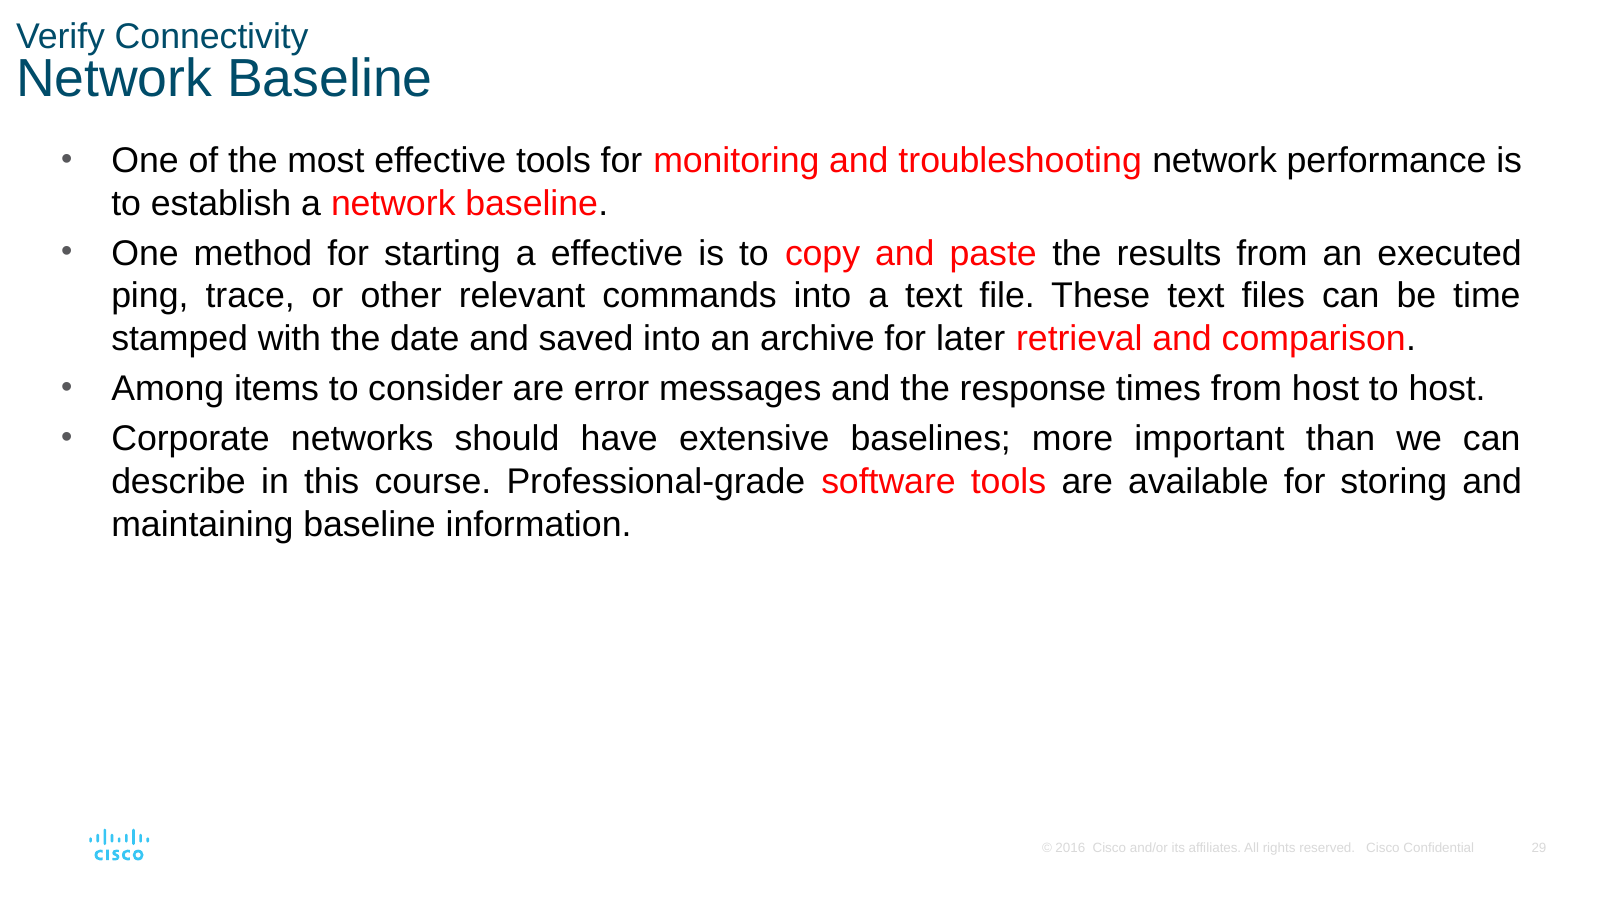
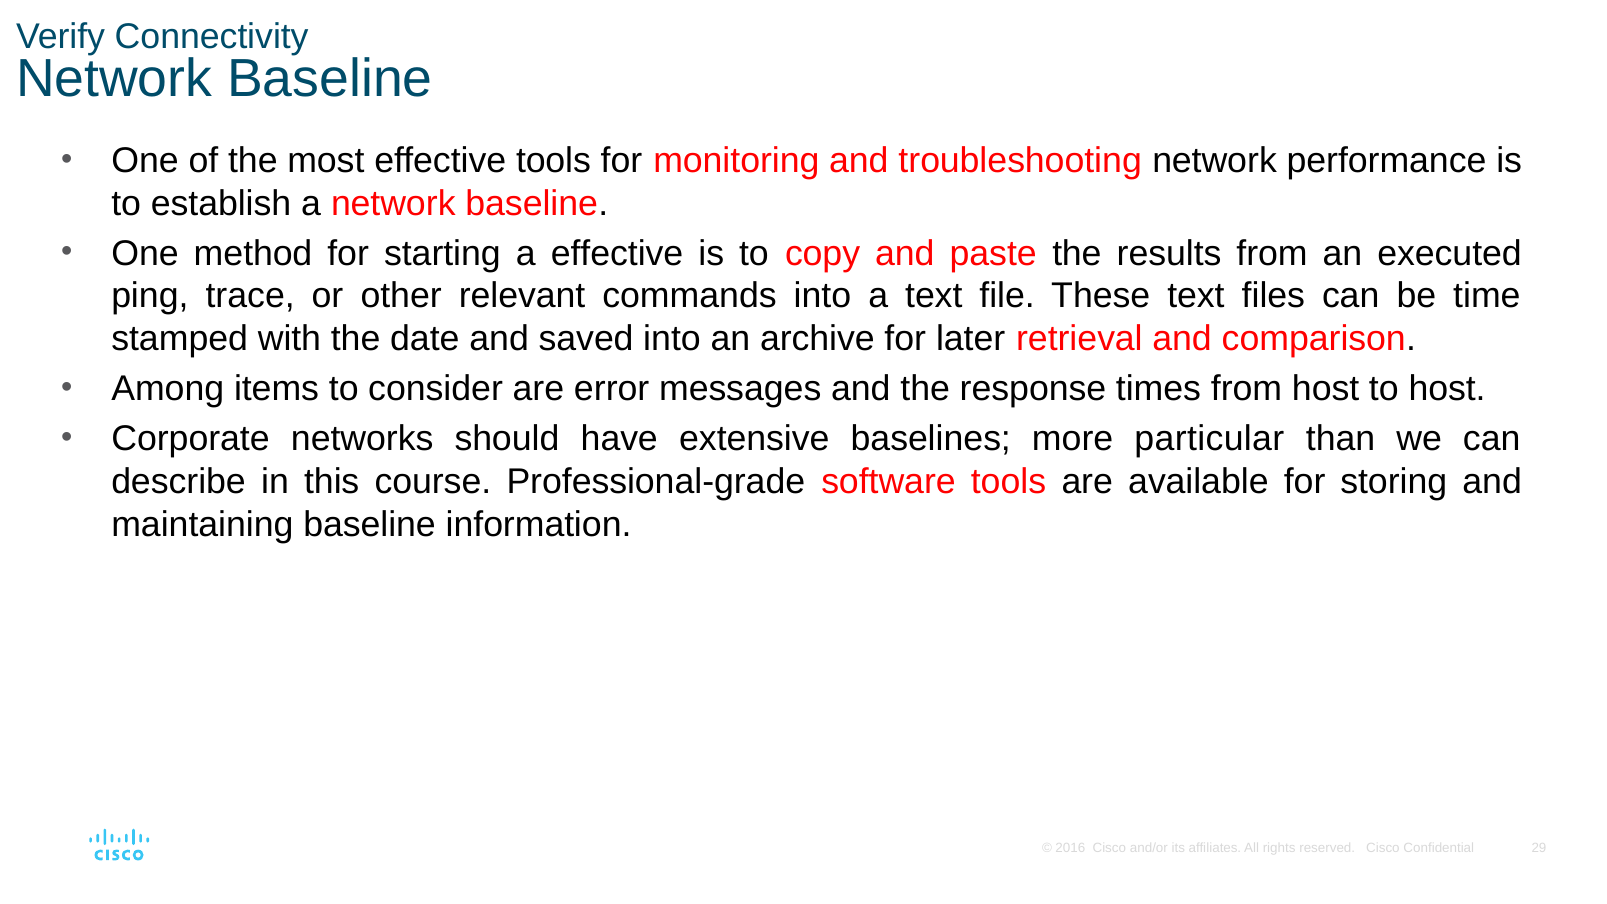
important: important -> particular
